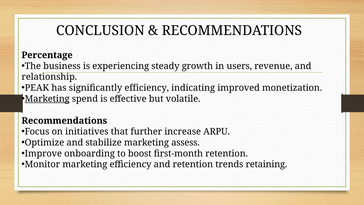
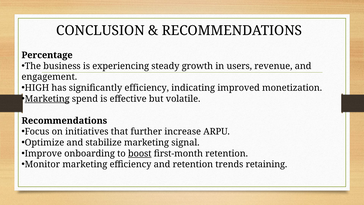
relationship: relationship -> engagement
PEAK: PEAK -> HIGH
assess: assess -> signal
boost underline: none -> present
